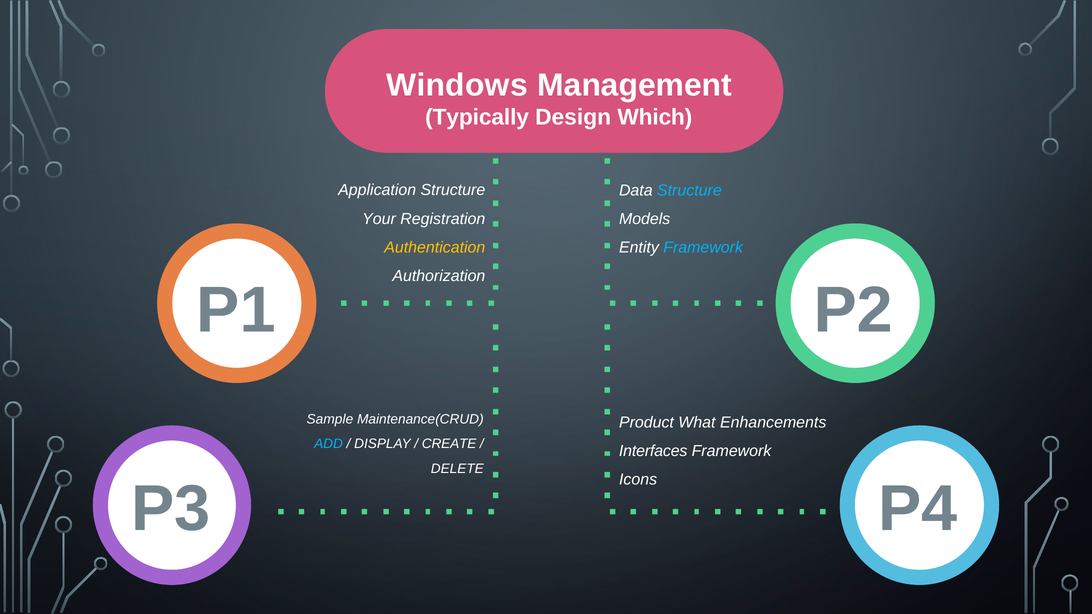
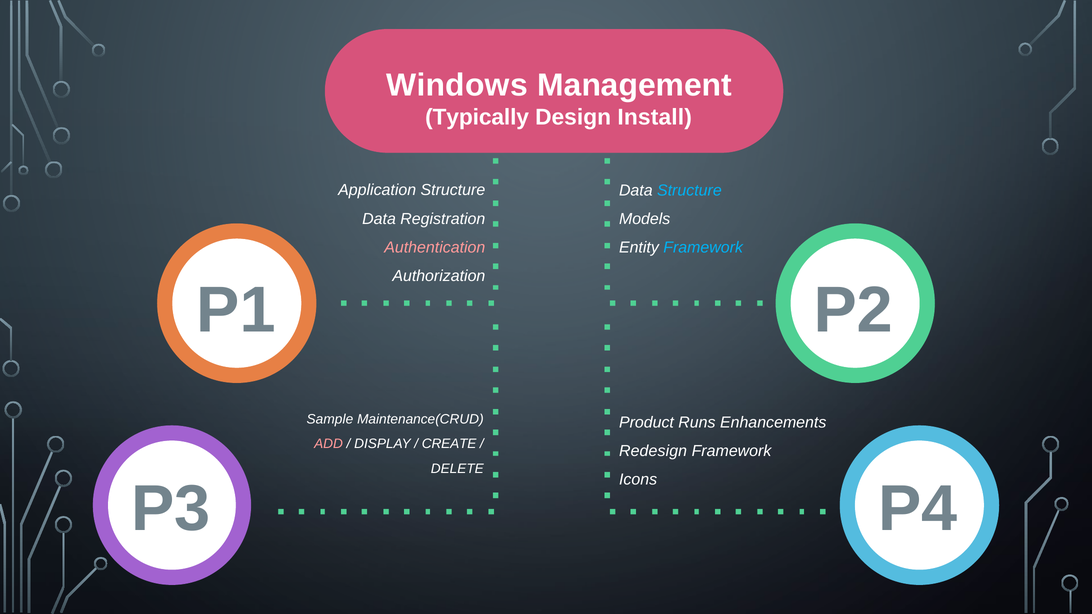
Which: Which -> Install
Your at (379, 219): Your -> Data
Authentication colour: yellow -> pink
What: What -> Runs
ADD colour: light blue -> pink
Interfaces: Interfaces -> Redesign
